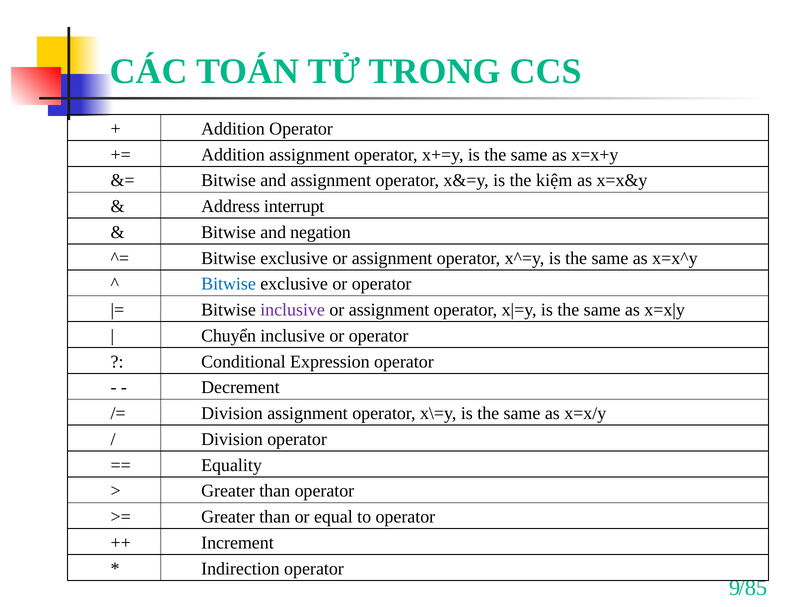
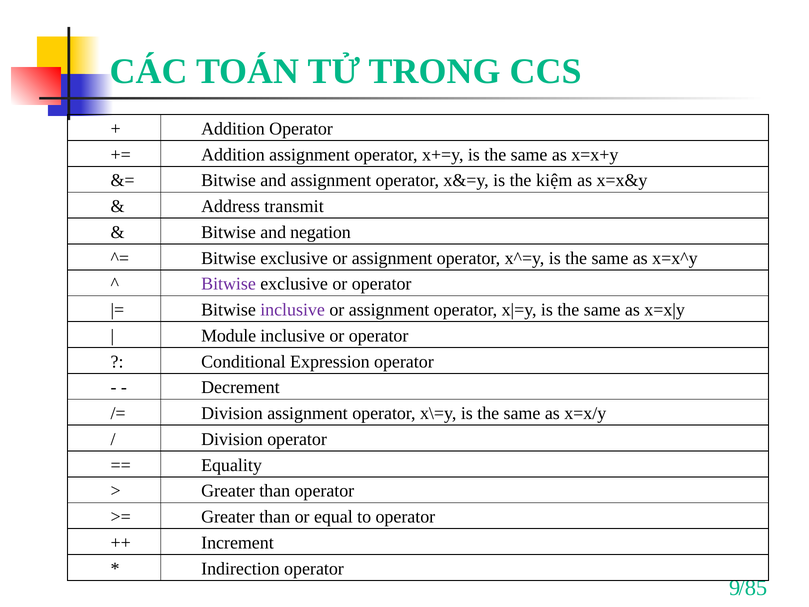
interrupt: interrupt -> transmit
Bitwise at (229, 284) colour: blue -> purple
Chuyển: Chuyển -> Module
